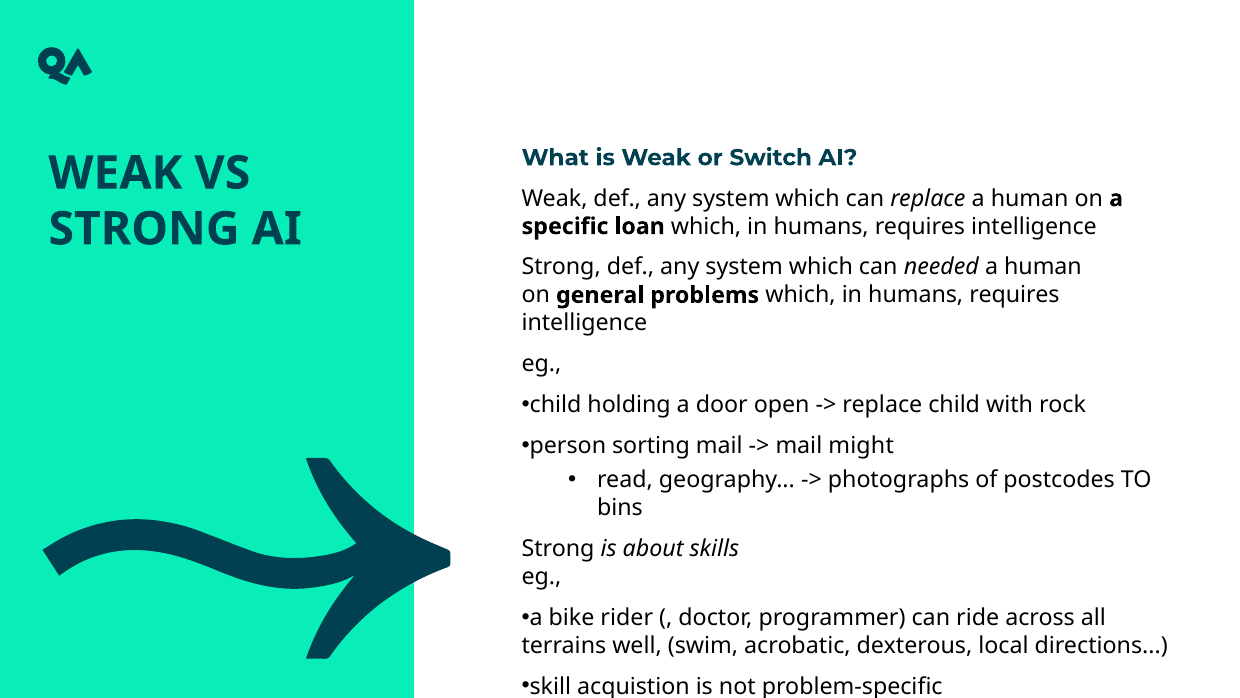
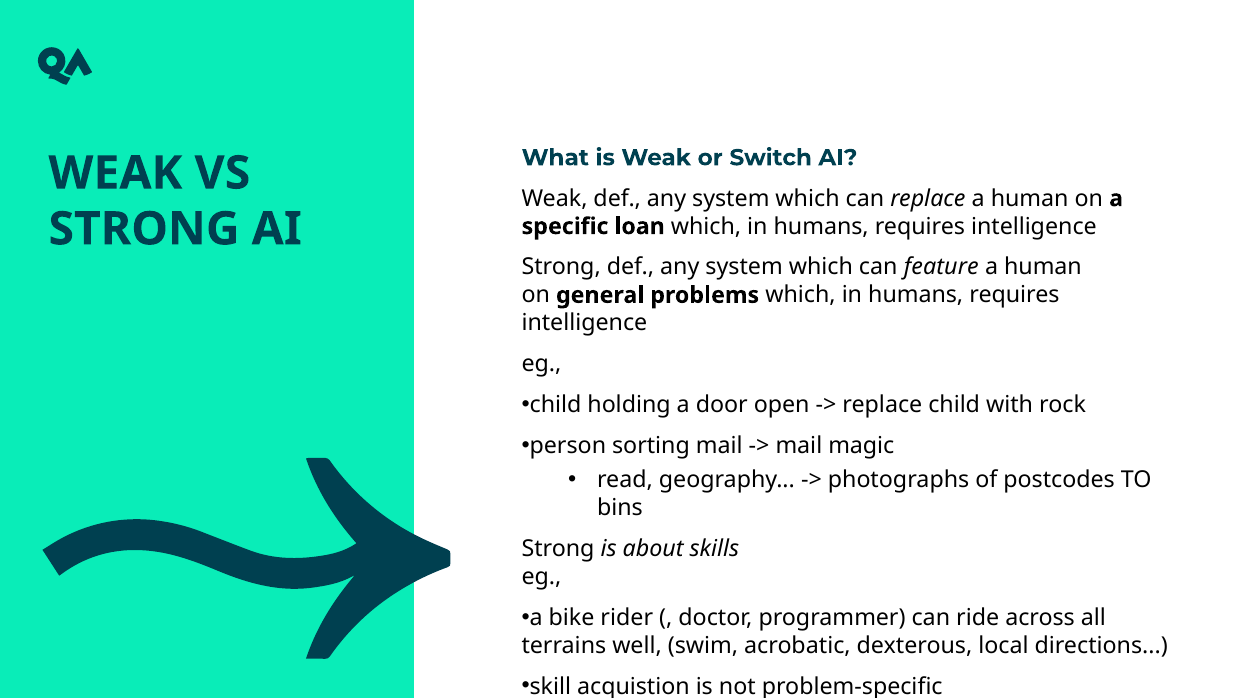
needed: needed -> feature
might: might -> magic
